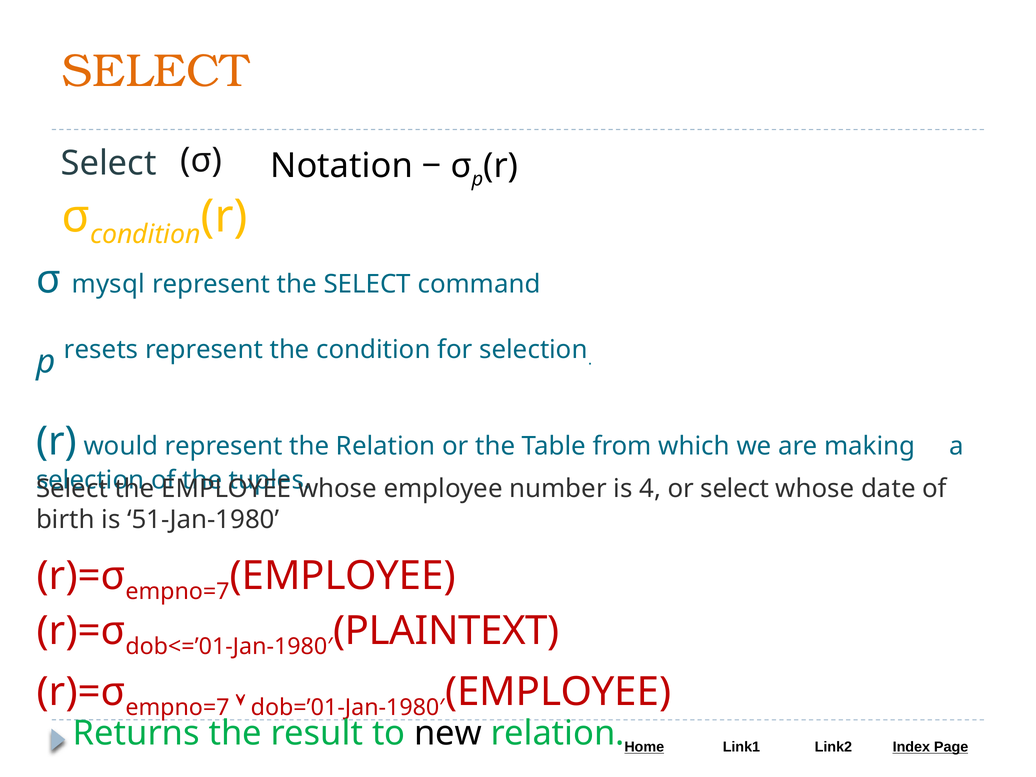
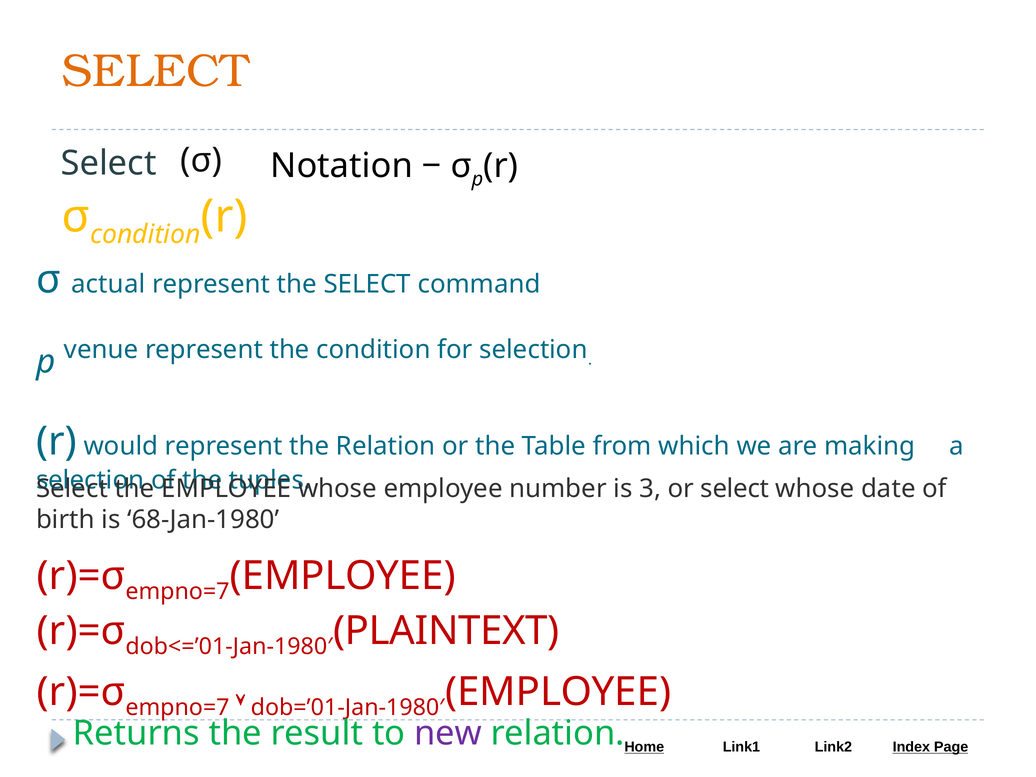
mysql: mysql -> actual
resets: resets -> venue
4: 4 -> 3
51-Jan-1980: 51-Jan-1980 -> 68-Jan-1980
new colour: black -> purple
